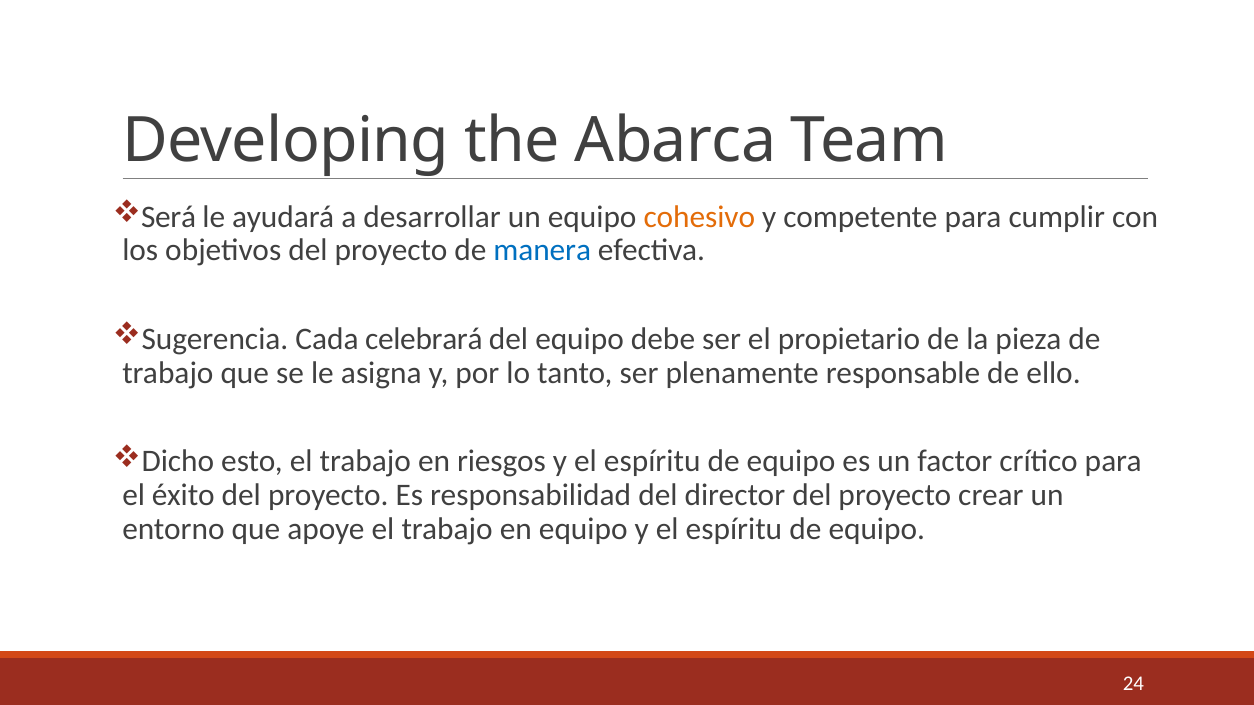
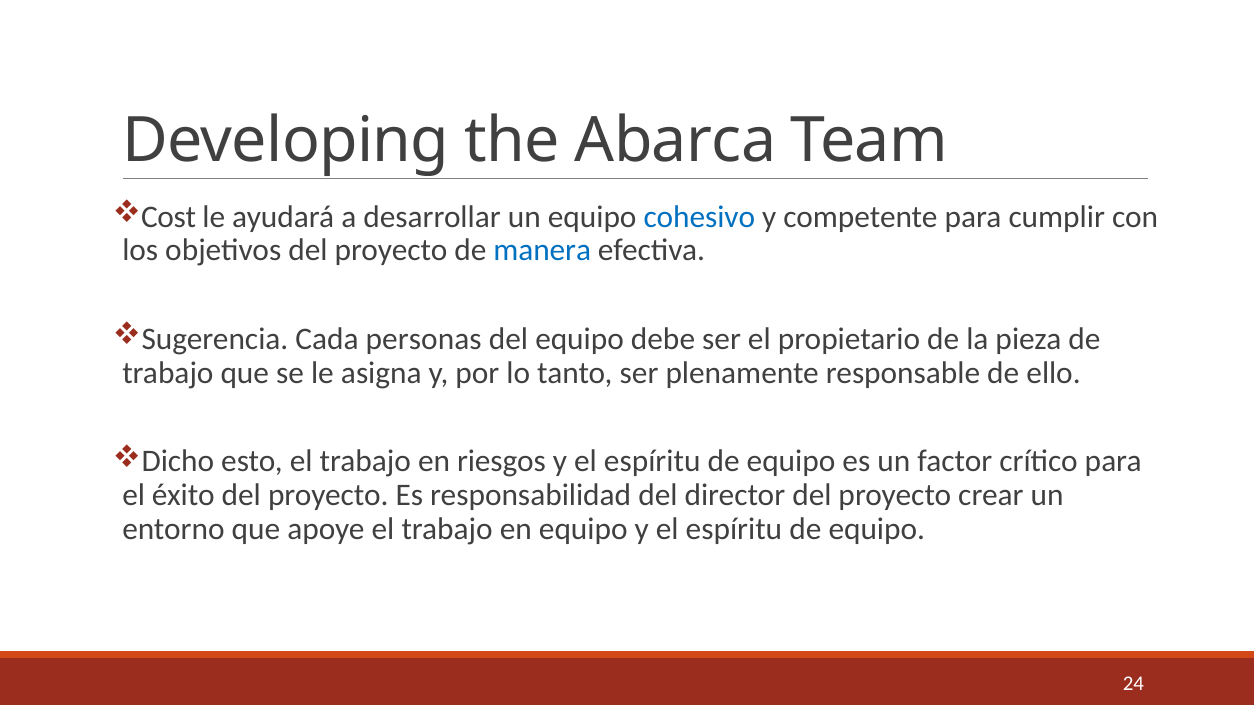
Será: Será -> Cost
cohesivo colour: orange -> blue
celebrará: celebrará -> personas
